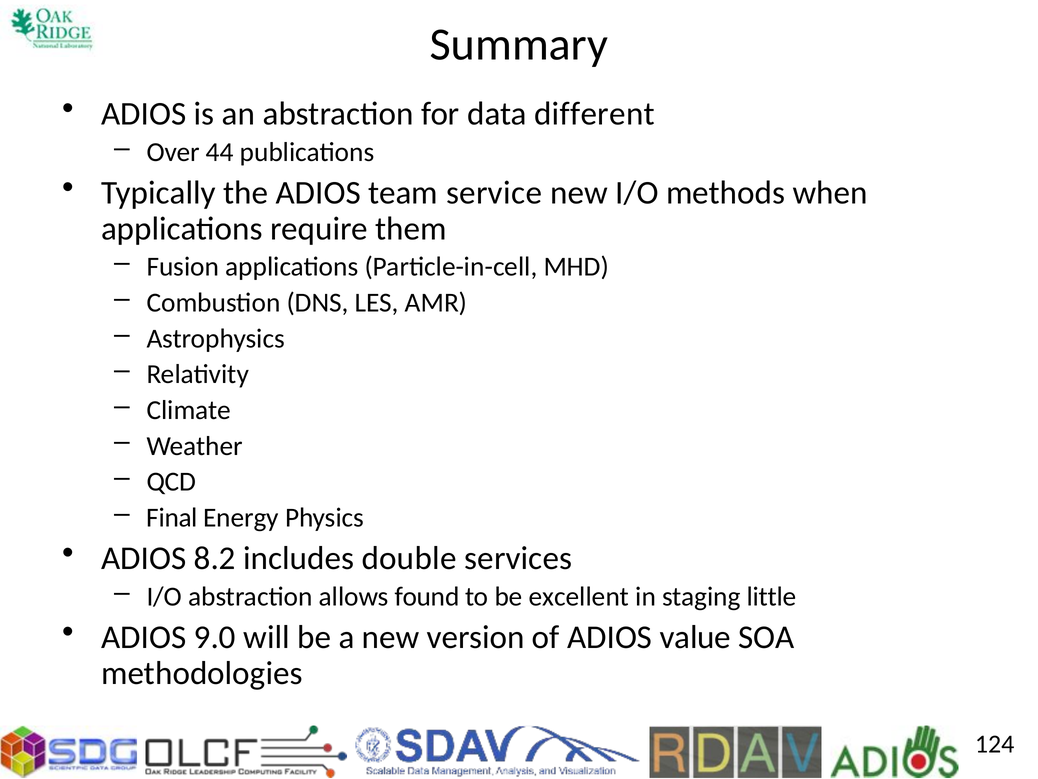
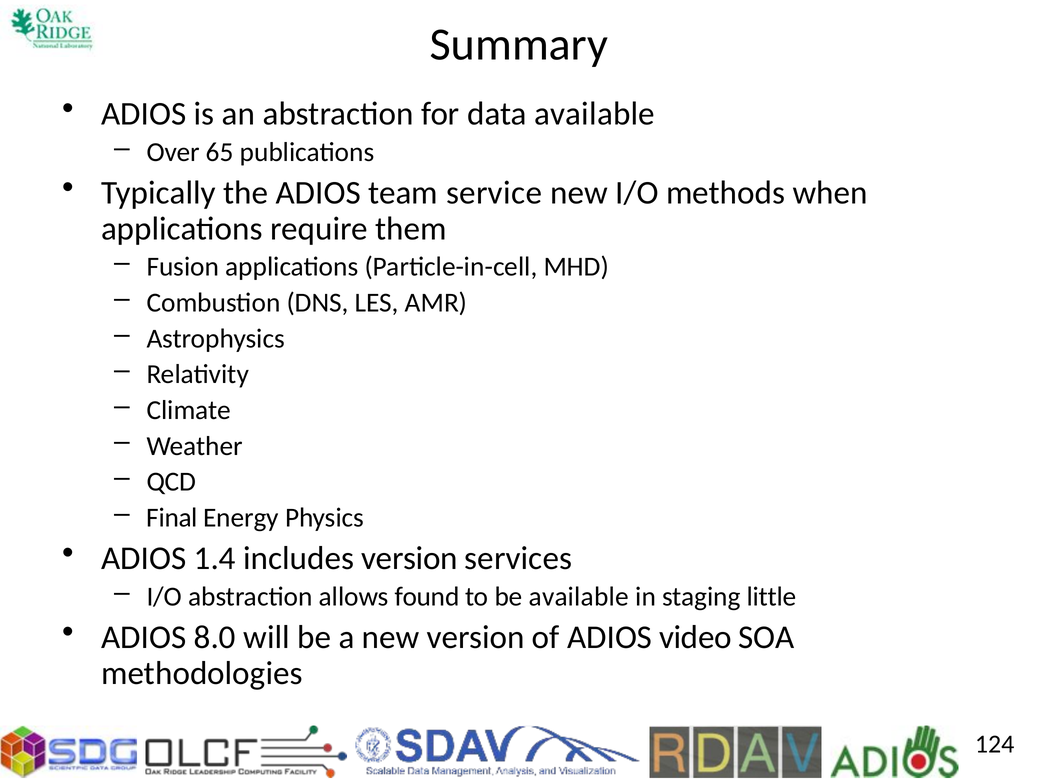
data different: different -> available
44: 44 -> 65
8.2: 8.2 -> 1.4
includes double: double -> version
be excellent: excellent -> available
9.0: 9.0 -> 8.0
value: value -> video
